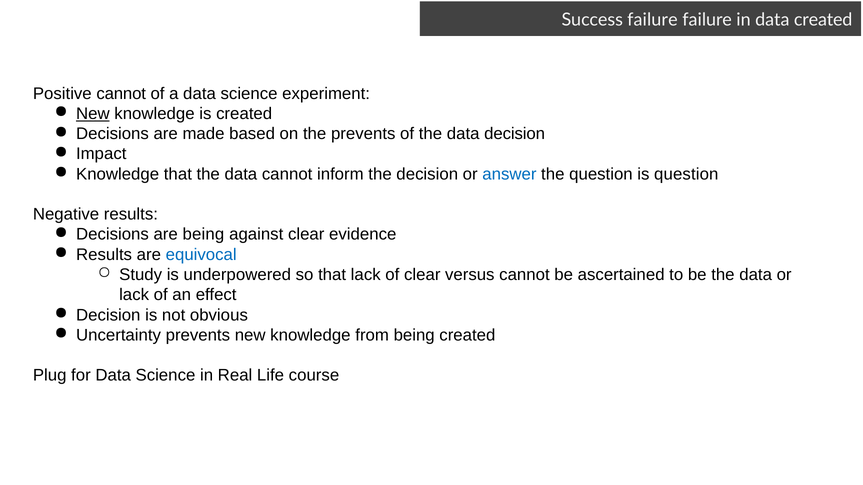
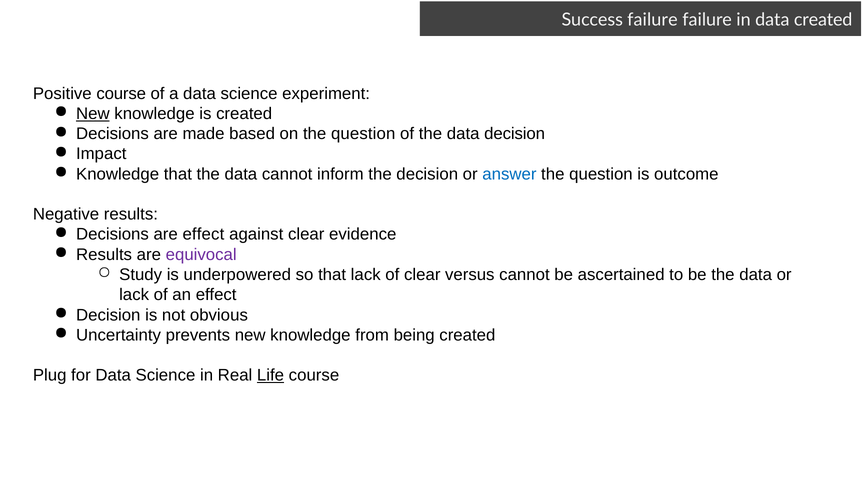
Positive cannot: cannot -> course
on the prevents: prevents -> question
is question: question -> outcome
are being: being -> effect
equivocal colour: blue -> purple
Life underline: none -> present
